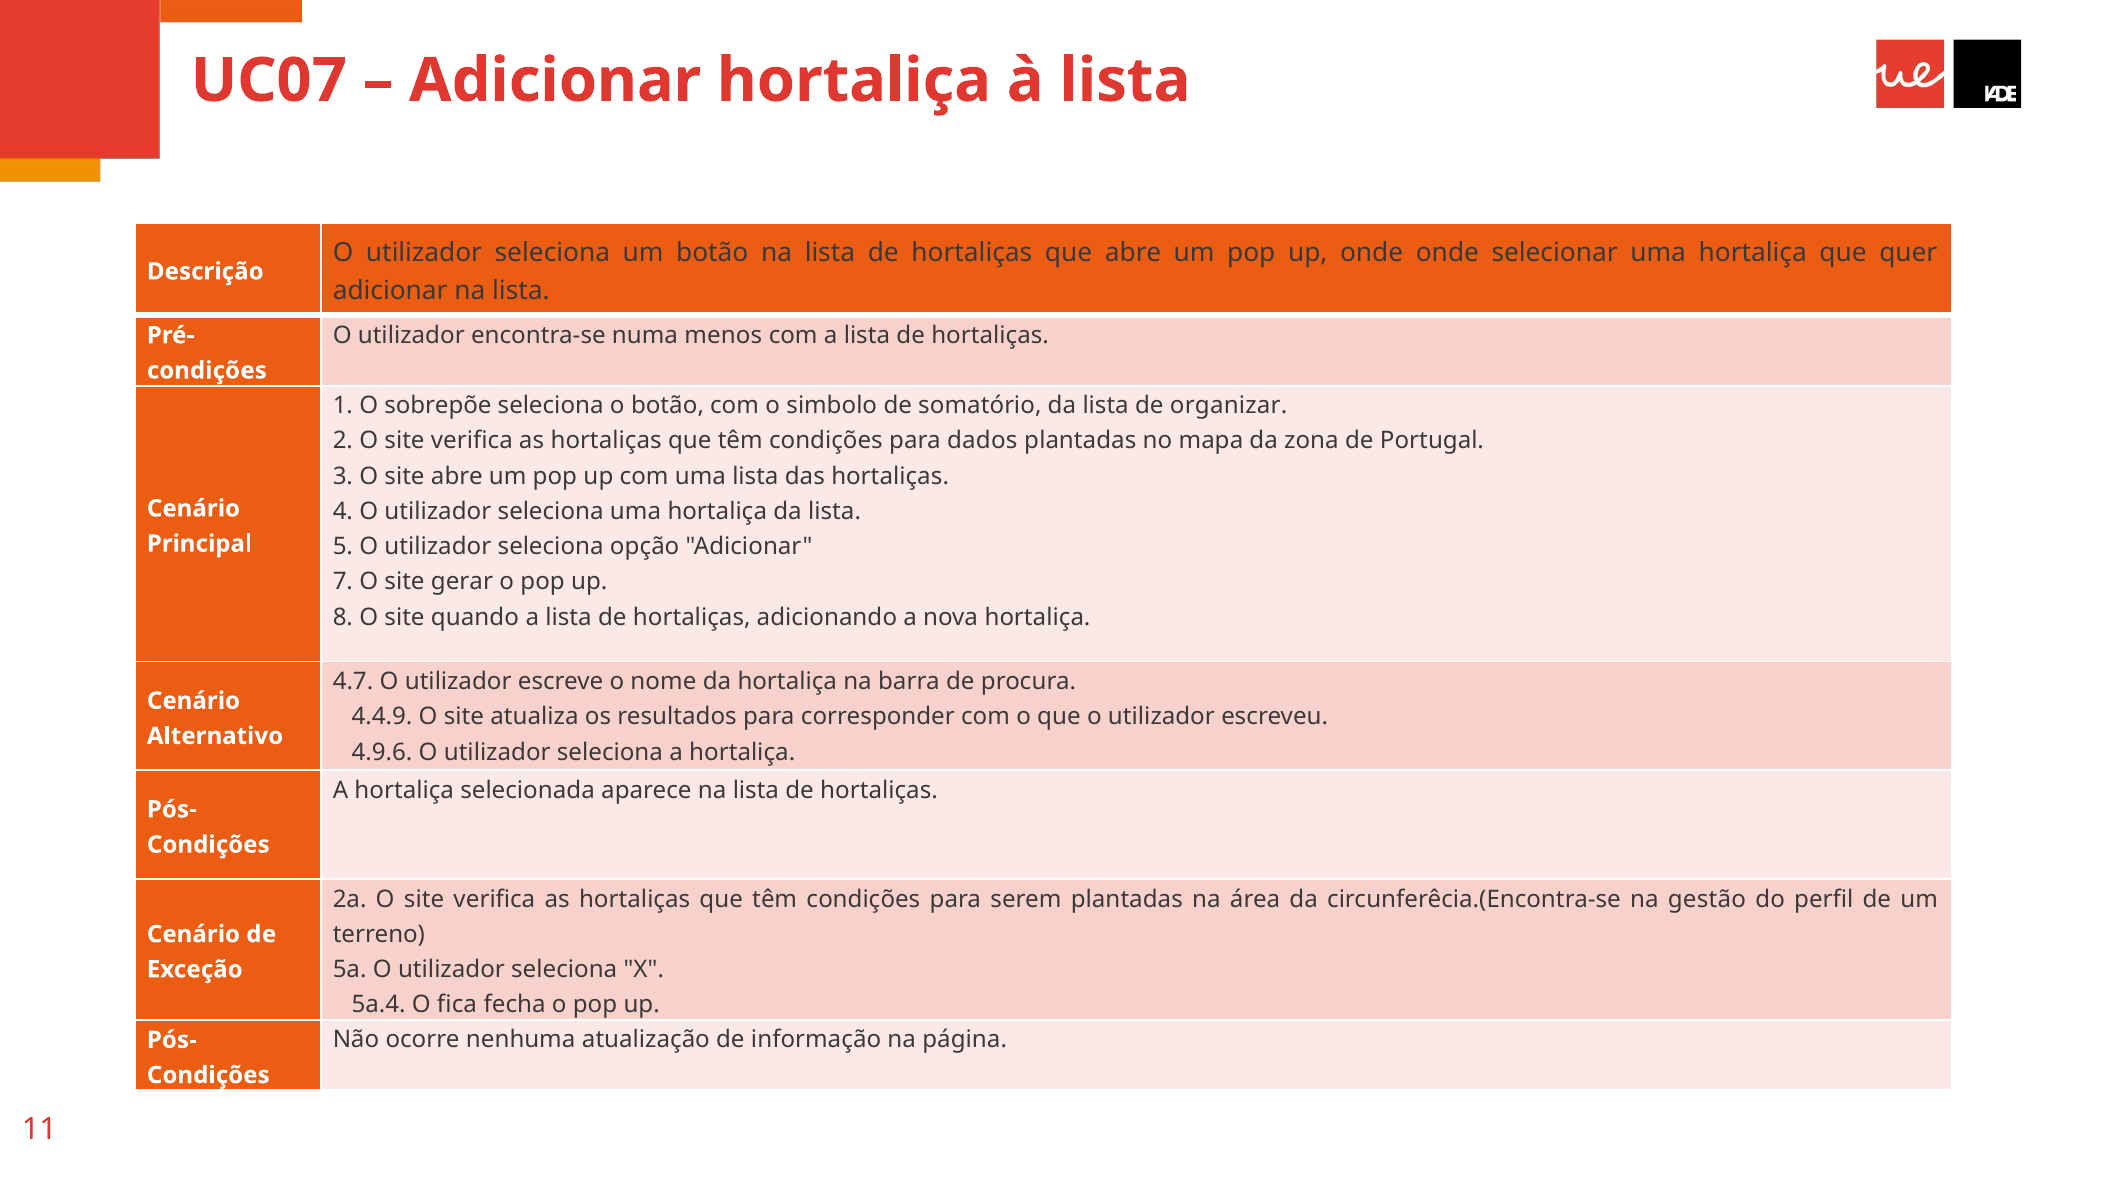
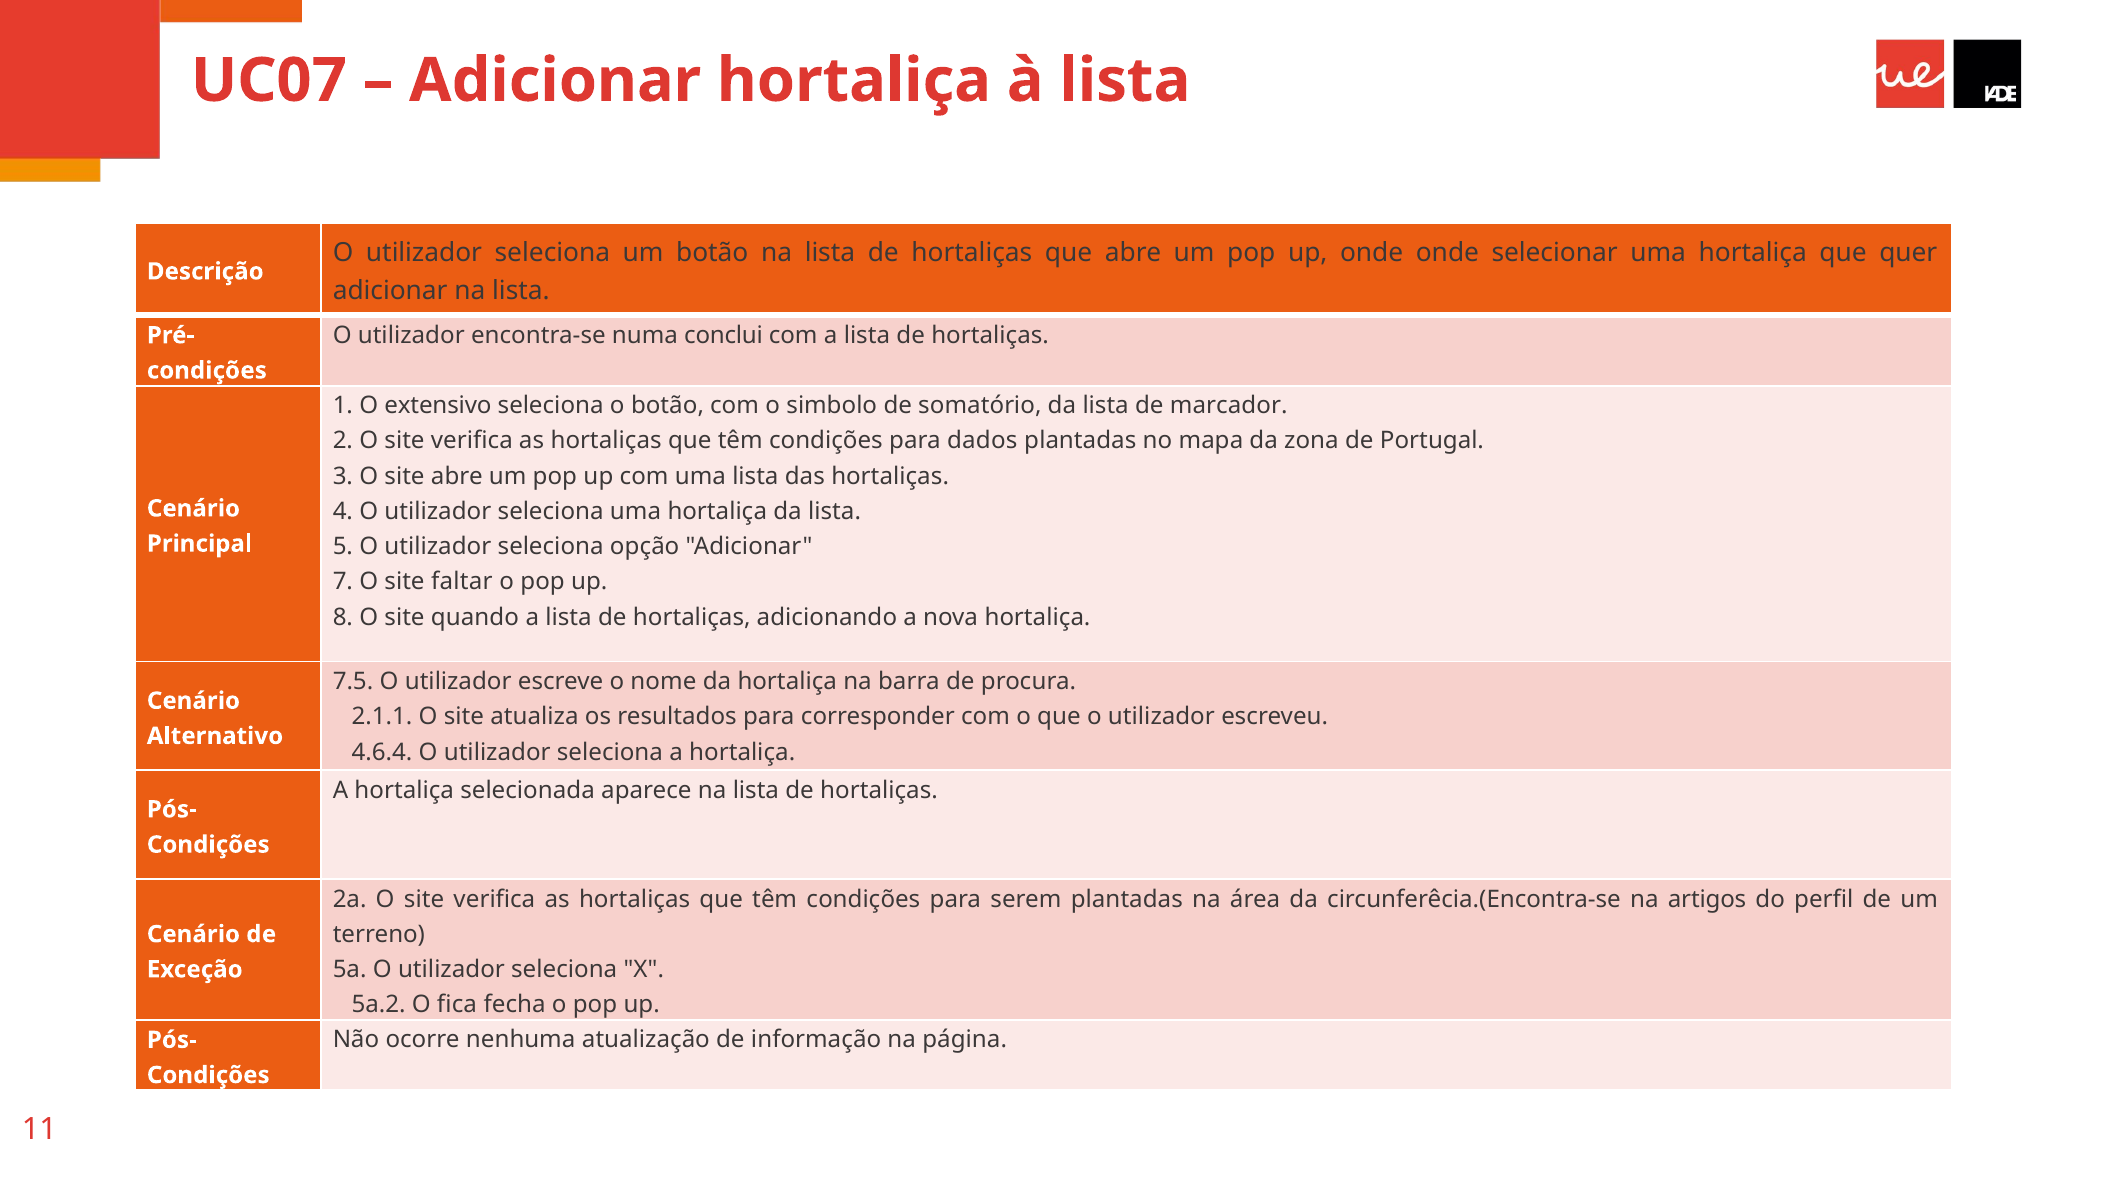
menos: menos -> conclui
sobrepõe: sobrepõe -> extensivo
organizar: organizar -> marcador
gerar: gerar -> faltar
4.7: 4.7 -> 7.5
4.4.9: 4.4.9 -> 2.1.1
4.9.6: 4.9.6 -> 4.6.4
gestão: gestão -> artigos
5a.4: 5a.4 -> 5a.2
